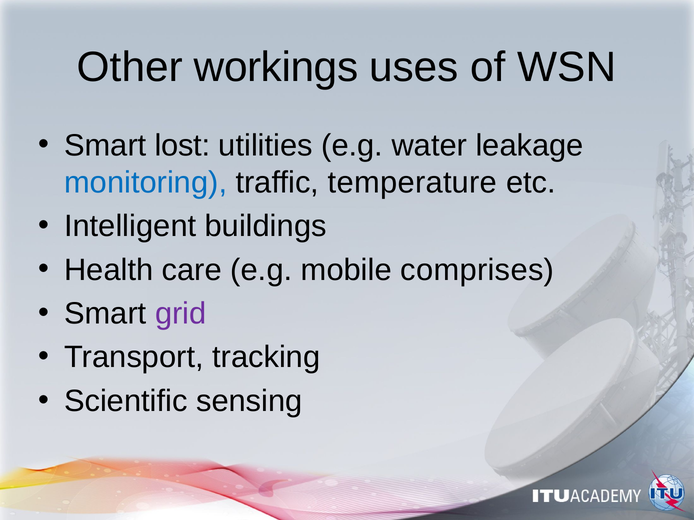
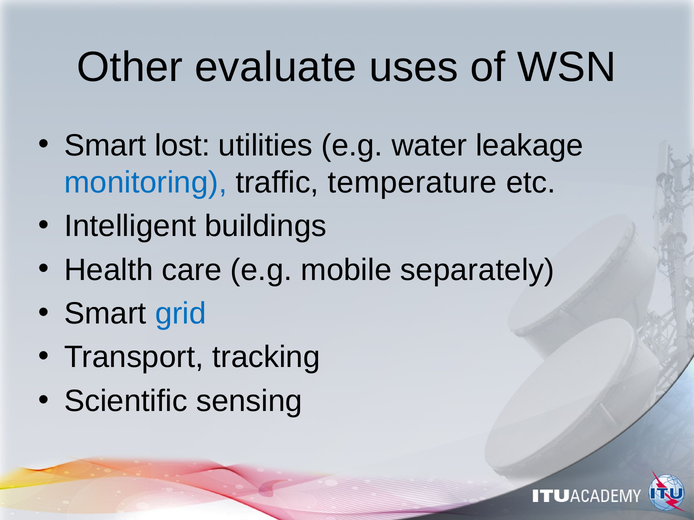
workings: workings -> evaluate
comprises: comprises -> separately
grid colour: purple -> blue
